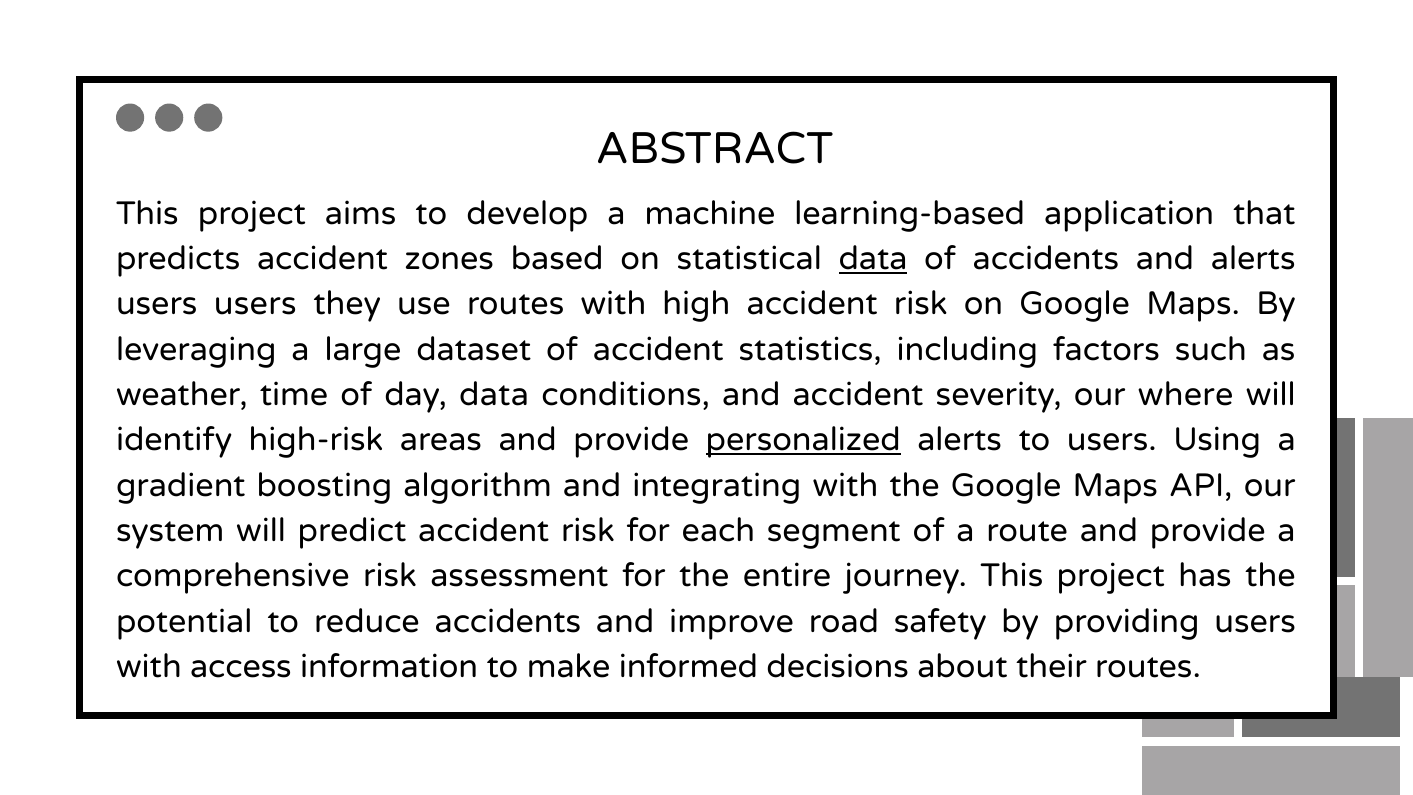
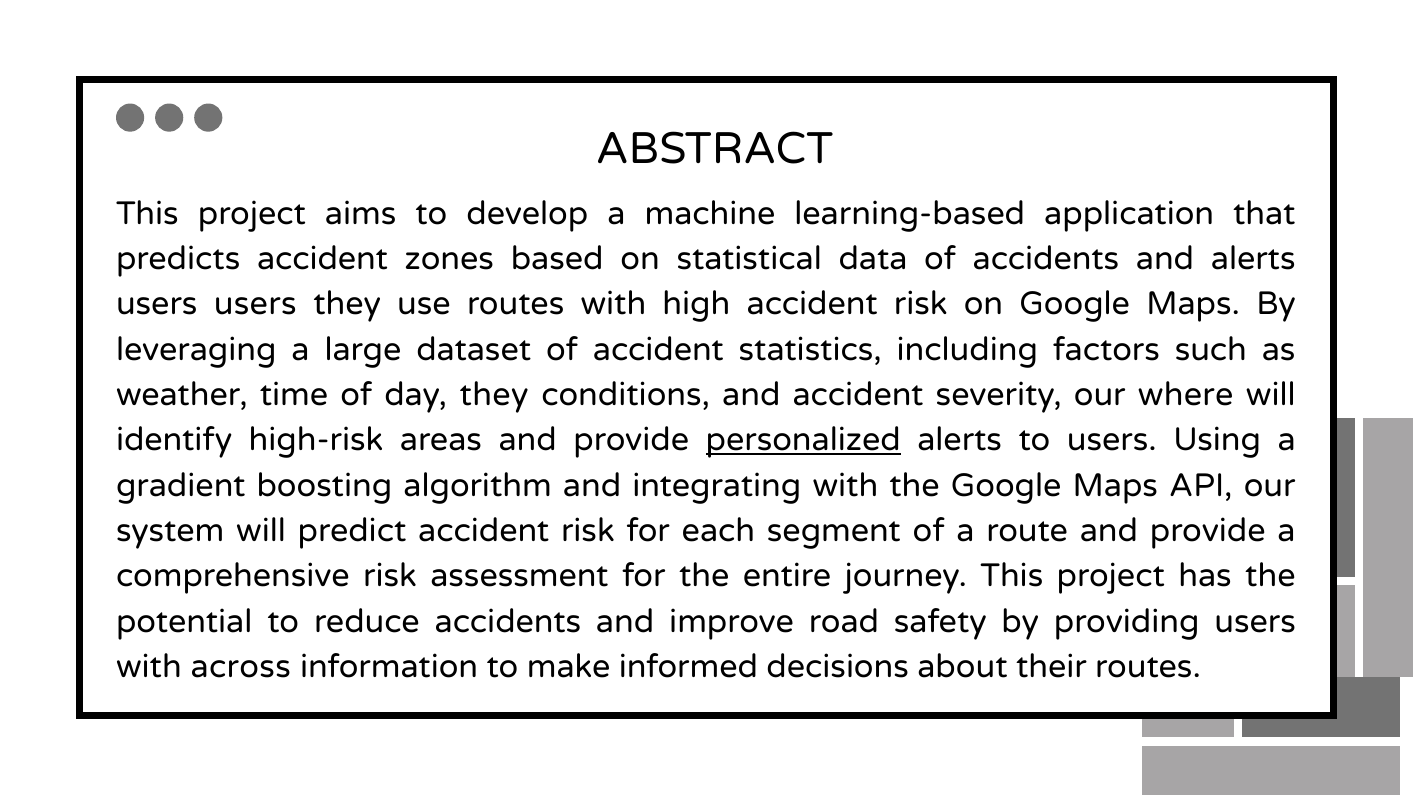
data at (873, 259) underline: present -> none
day data: data -> they
access: access -> across
